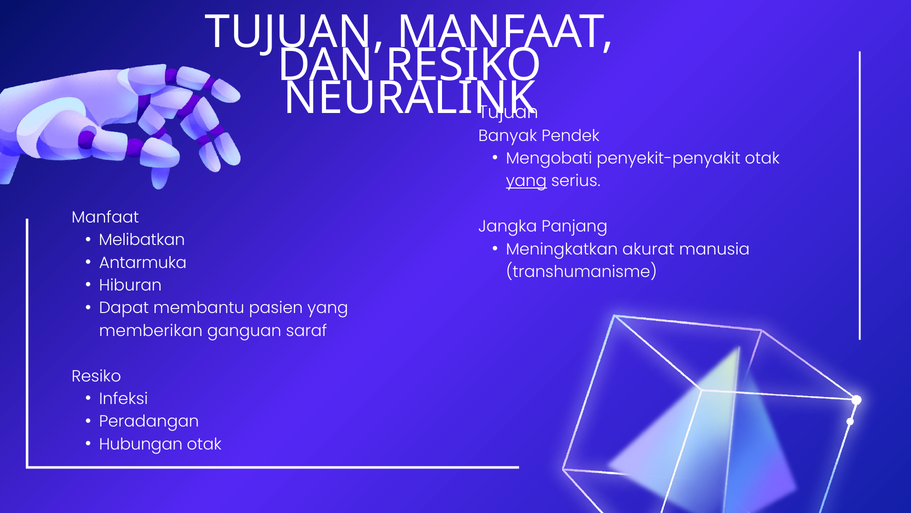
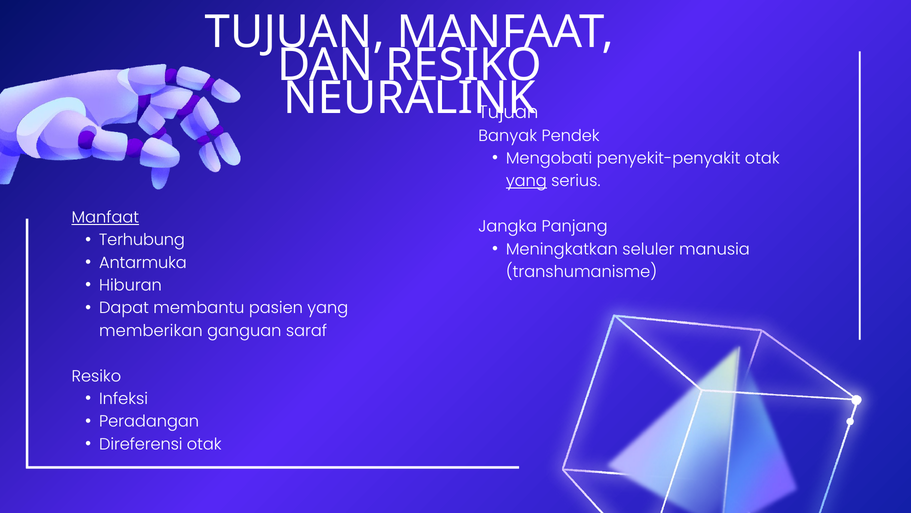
Manfaat at (105, 217) underline: none -> present
Melibatkan: Melibatkan -> Terhubung
akurat: akurat -> seluler
Hubungan: Hubungan -> Direferensi
